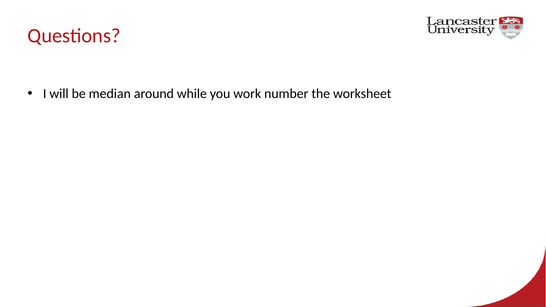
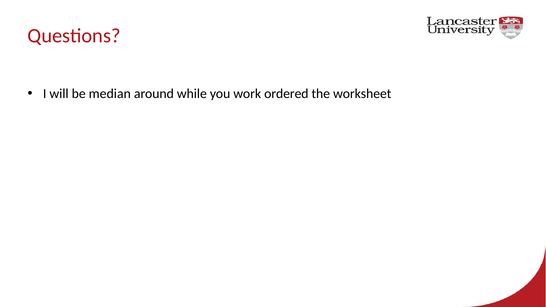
number: number -> ordered
